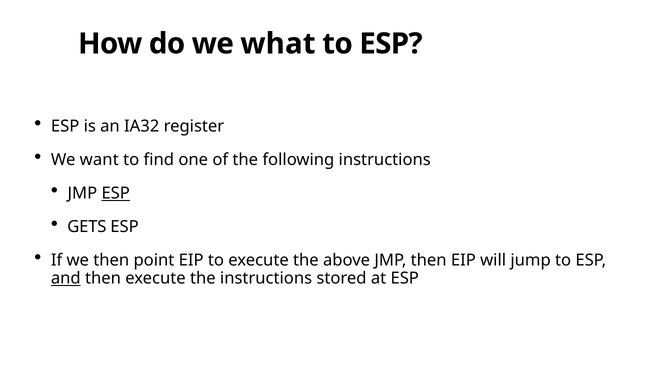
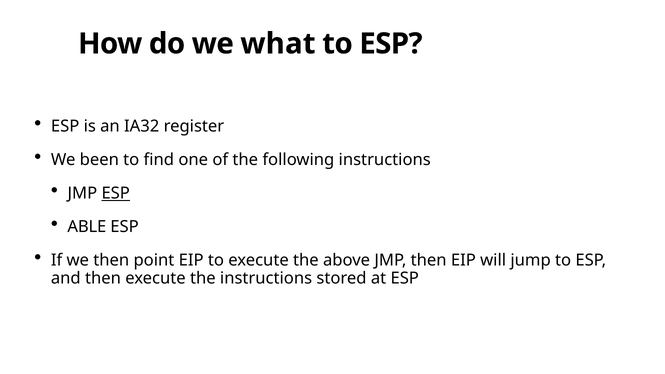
want: want -> been
GETS: GETS -> ABLE
and underline: present -> none
